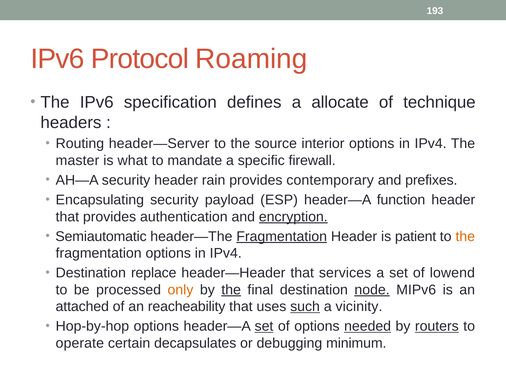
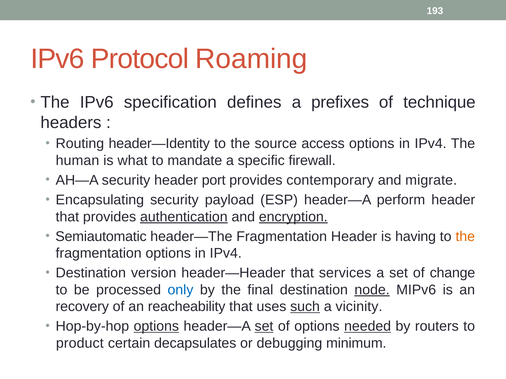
allocate: allocate -> prefixes
header—Server: header—Server -> header—Identity
interior: interior -> access
master: master -> human
rain: rain -> port
prefixes: prefixes -> migrate
function: function -> perform
authentication underline: none -> present
Fragmentation at (282, 237) underline: present -> none
patient: patient -> having
replace: replace -> version
lowend: lowend -> change
only colour: orange -> blue
the at (231, 290) underline: present -> none
attached: attached -> recovery
options at (156, 327) underline: none -> present
routers underline: present -> none
operate: operate -> product
